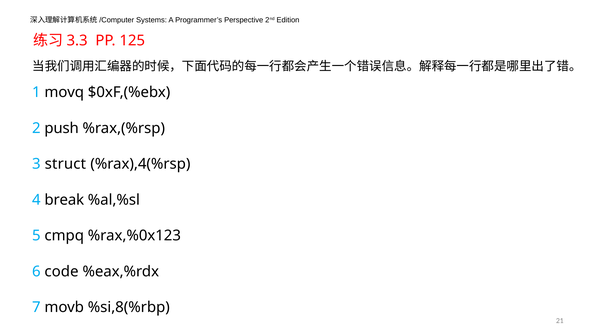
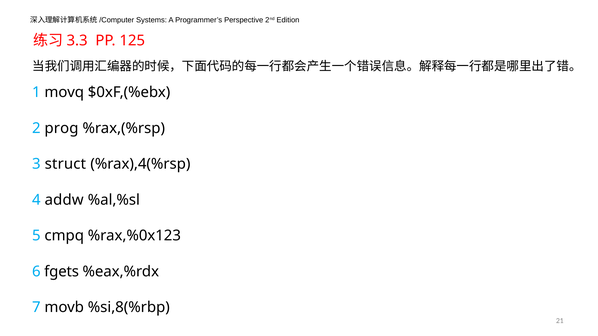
push: push -> prog
break: break -> addw
code: code -> fgets
